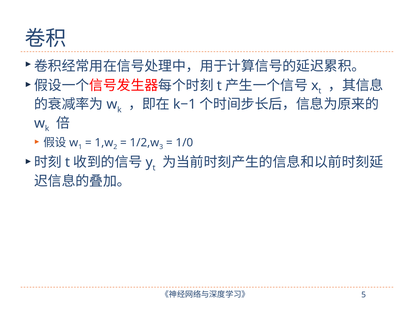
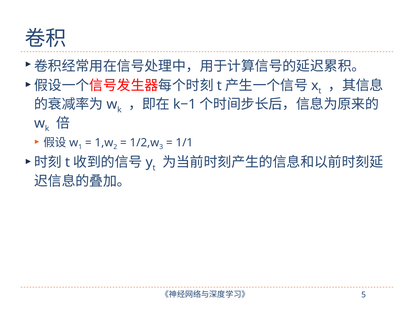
1/0: 1/0 -> 1/1
